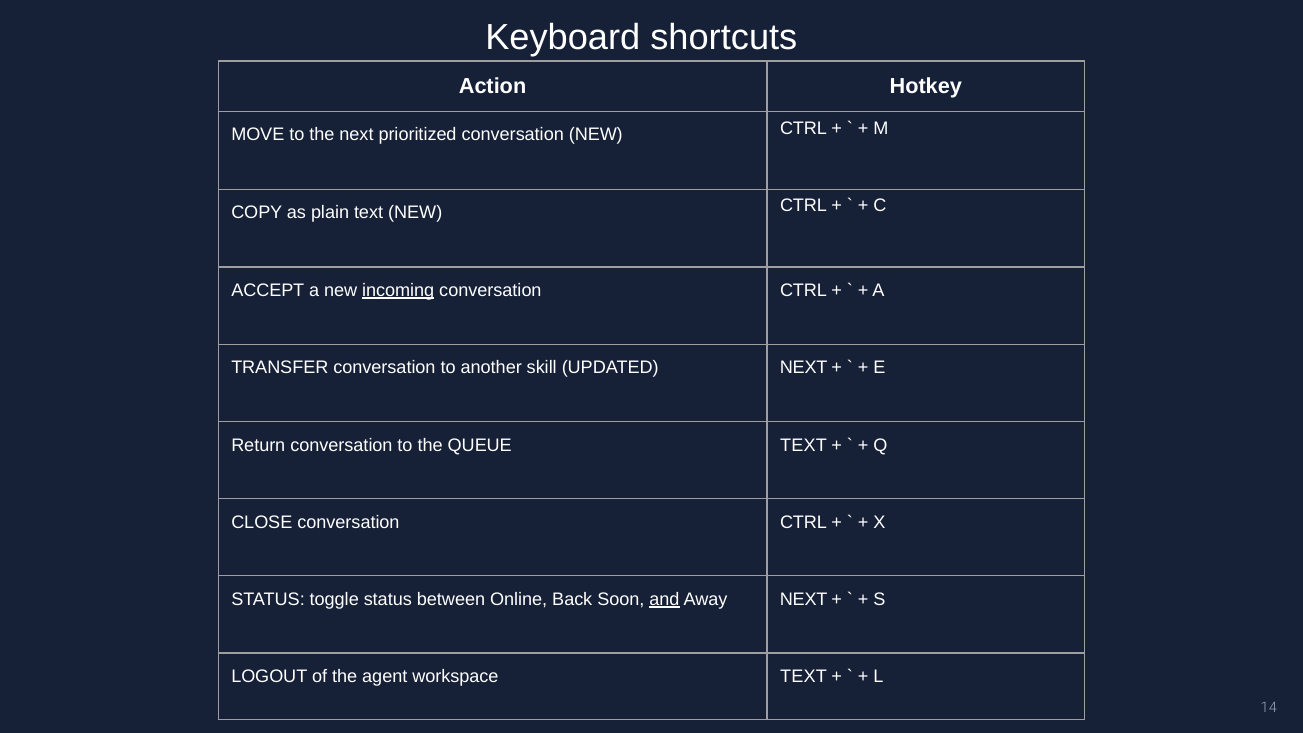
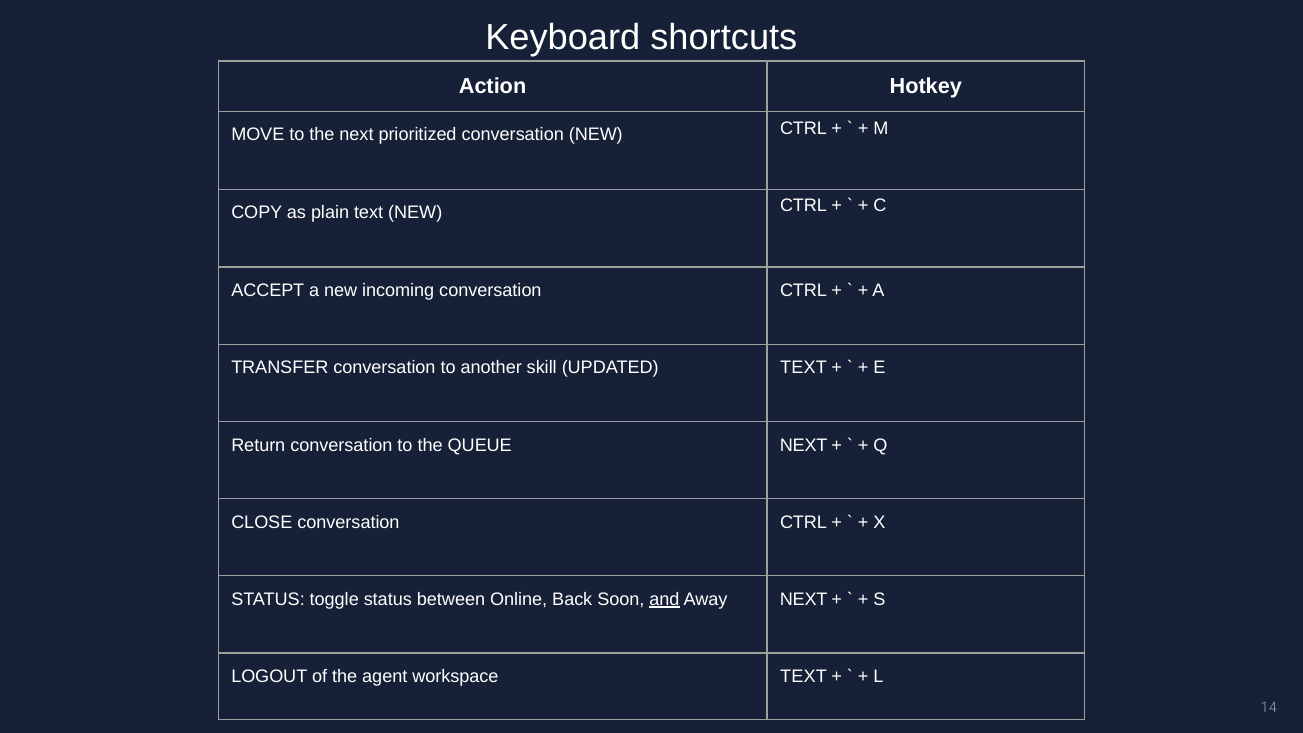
incoming underline: present -> none
UPDATED NEXT: NEXT -> TEXT
QUEUE TEXT: TEXT -> NEXT
